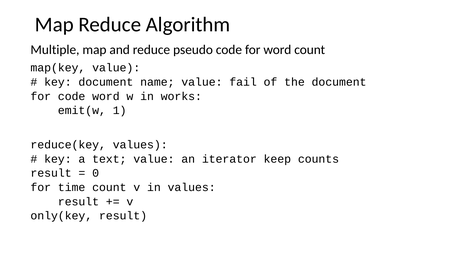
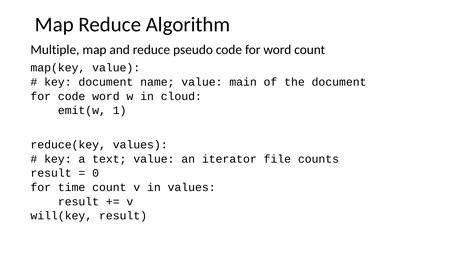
fail: fail -> main
works: works -> cloud
keep: keep -> file
only(key: only(key -> will(key
